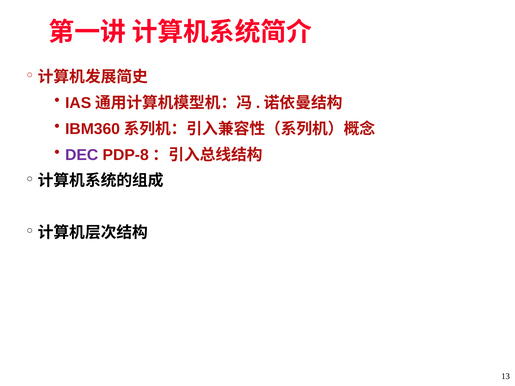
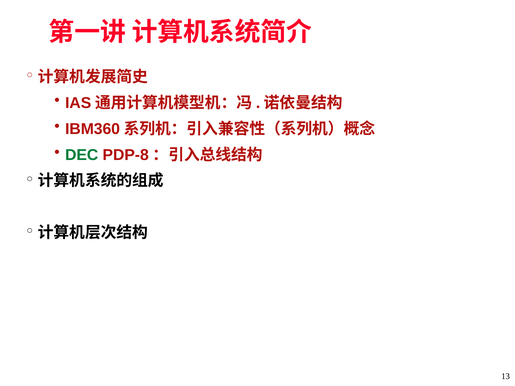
DEC colour: purple -> green
